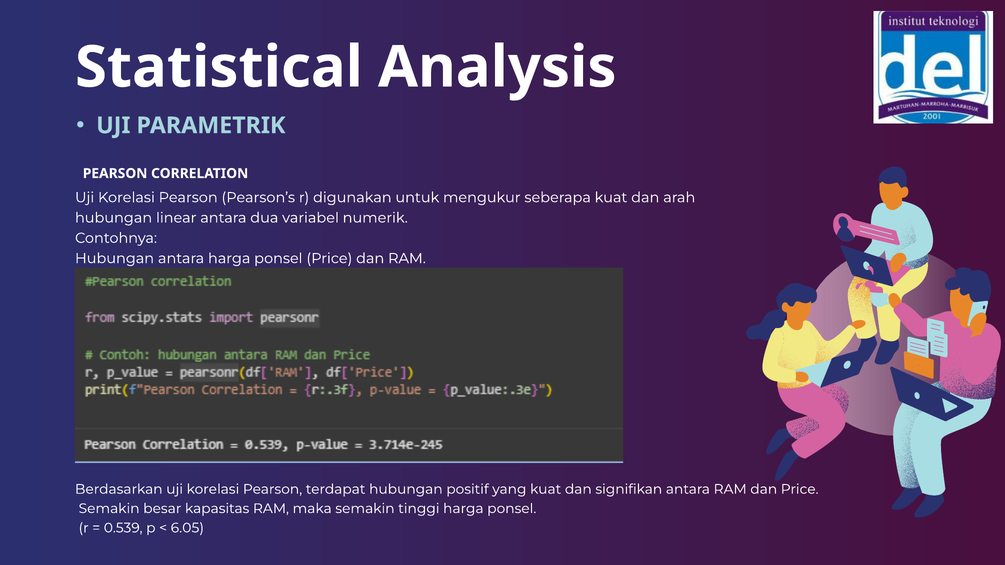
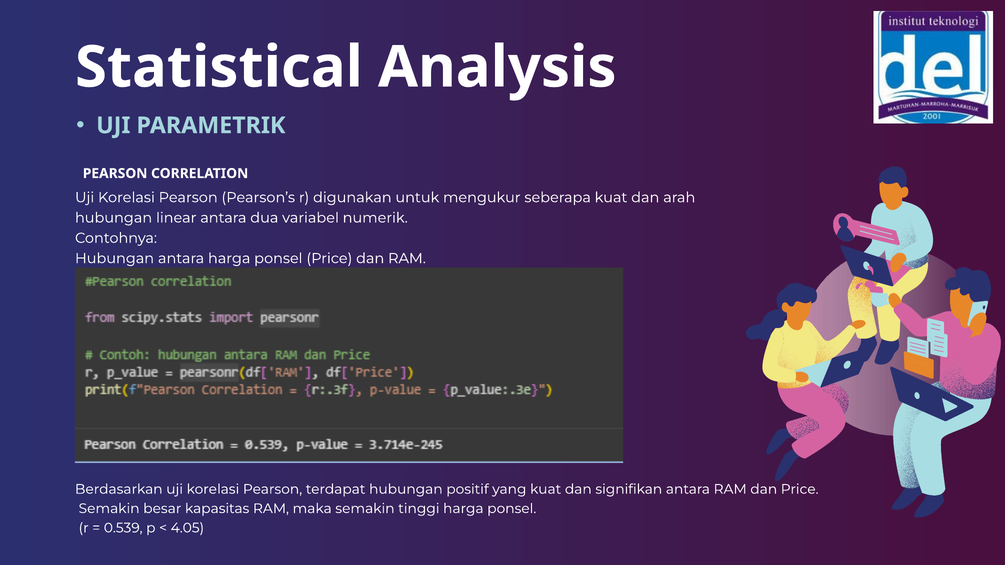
6.05: 6.05 -> 4.05
